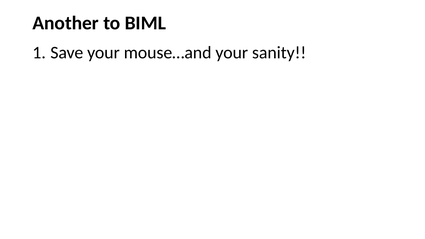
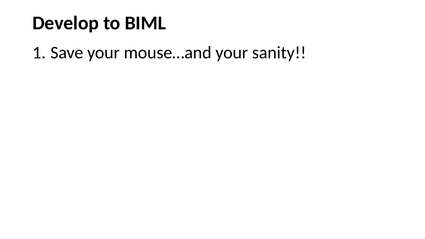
Another: Another -> Develop
